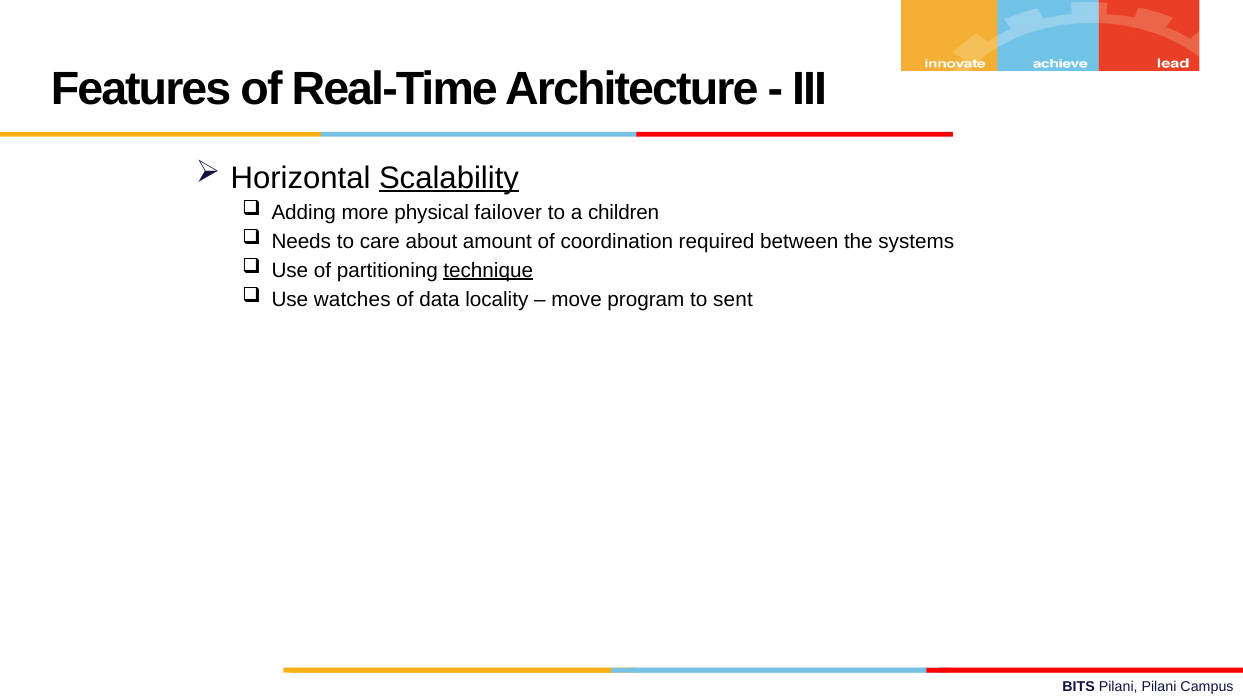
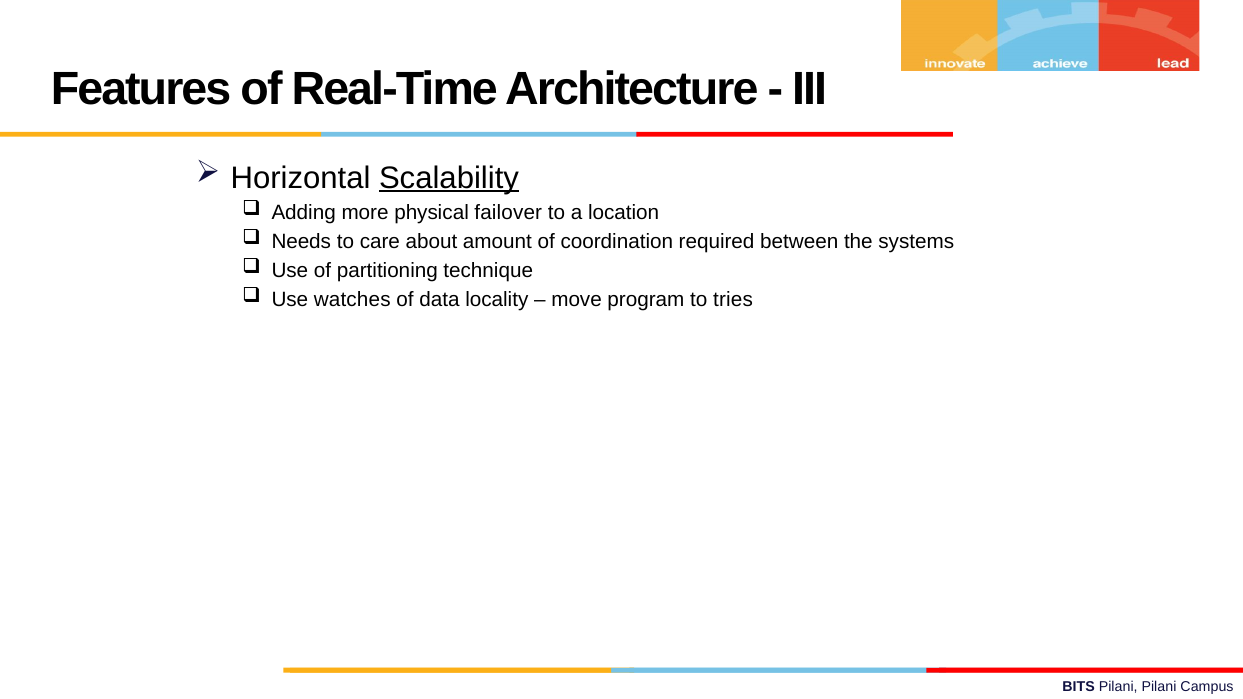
children: children -> location
technique underline: present -> none
sent: sent -> tries
